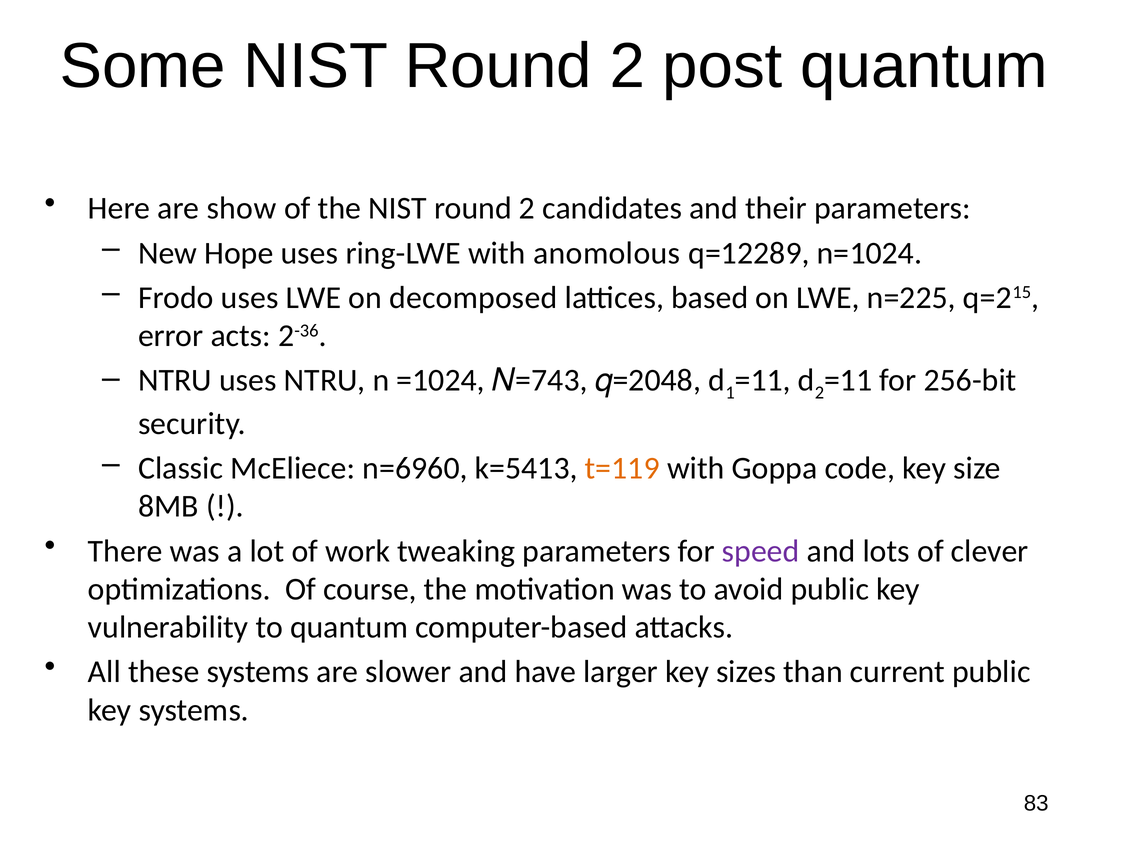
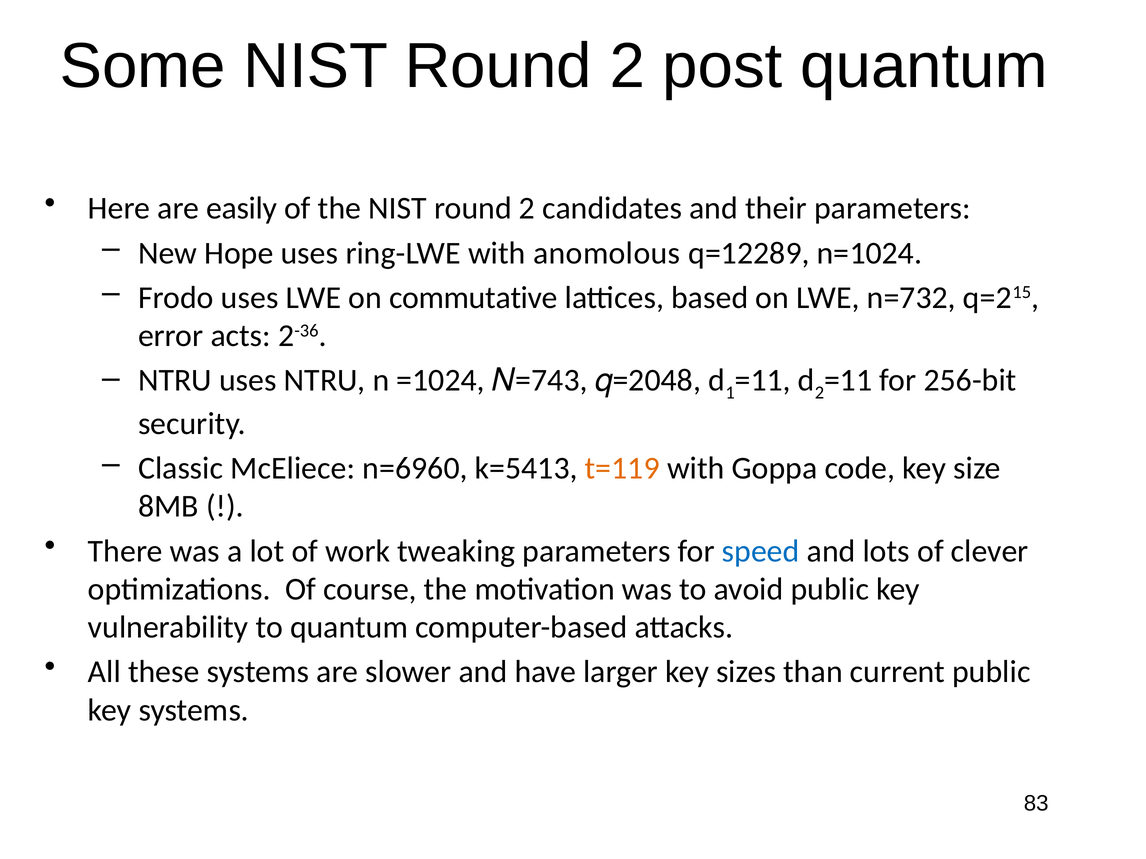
show: show -> easily
decomposed: decomposed -> commutative
n=225: n=225 -> n=732
speed colour: purple -> blue
